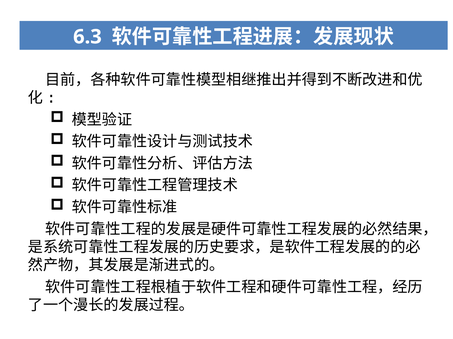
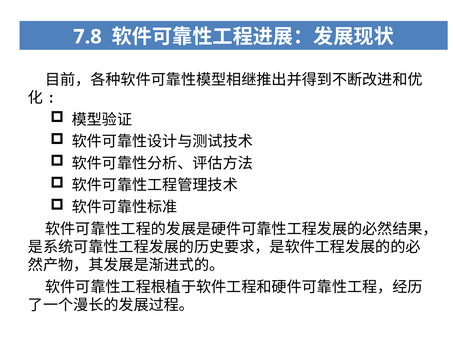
6.3: 6.3 -> 7.8
